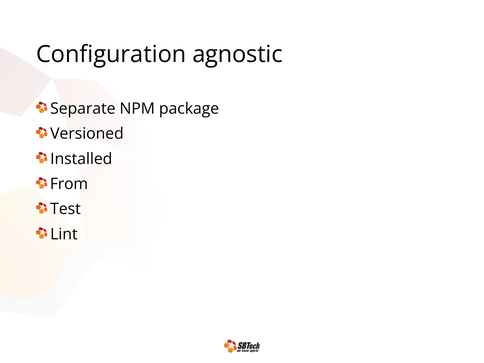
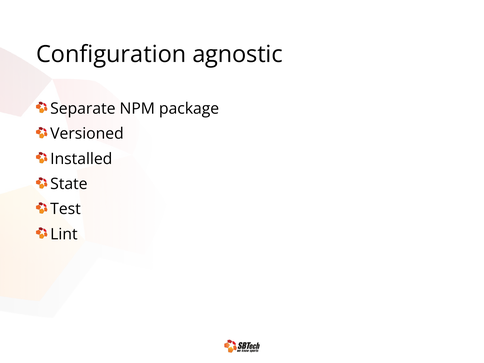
From: From -> State
